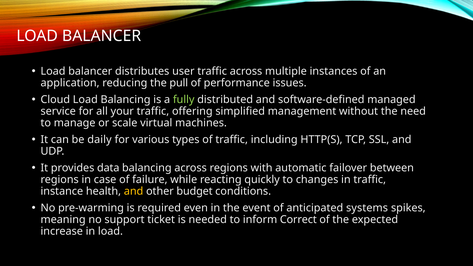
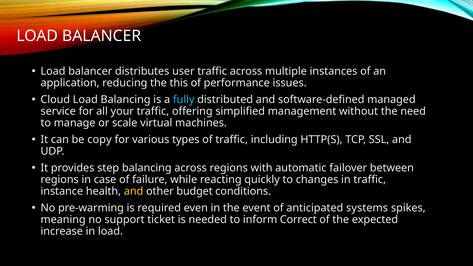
pull: pull -> this
fully colour: light green -> light blue
daily: daily -> copy
data: data -> step
